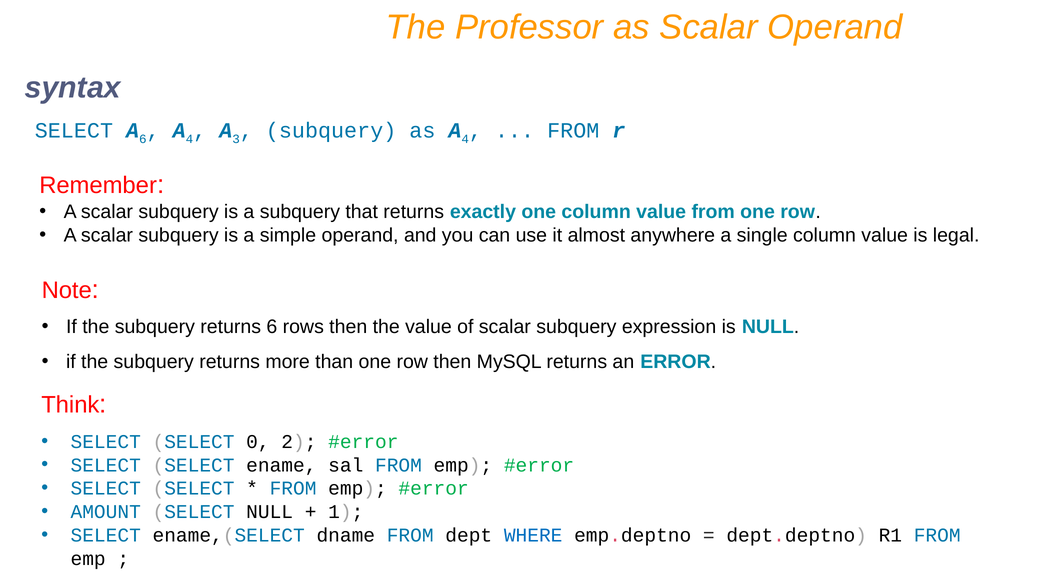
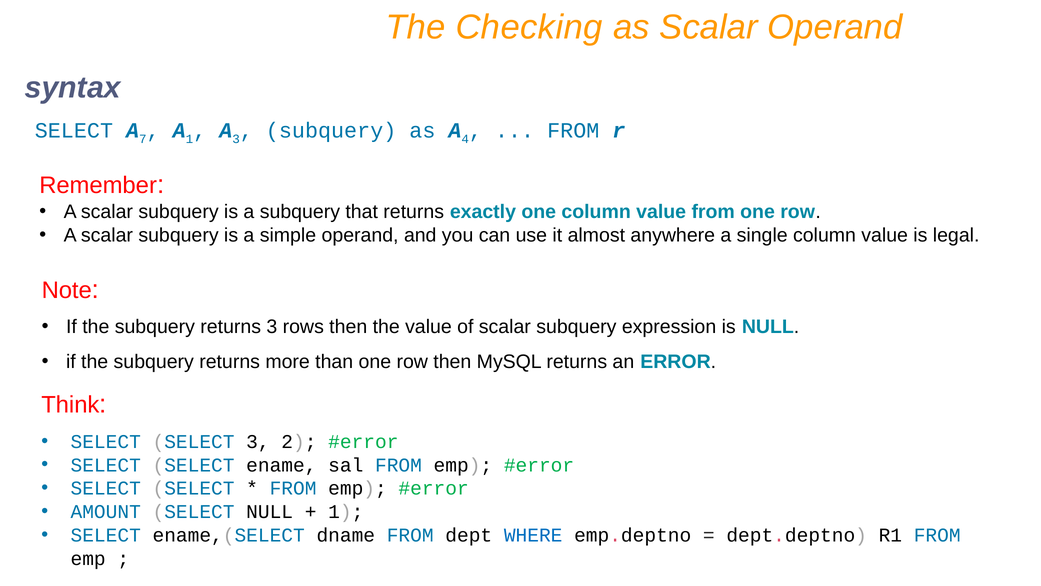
Professor: Professor -> Checking
A 6: 6 -> 7
4 at (189, 139): 4 -> 1
returns 6: 6 -> 3
SELECT 0: 0 -> 3
